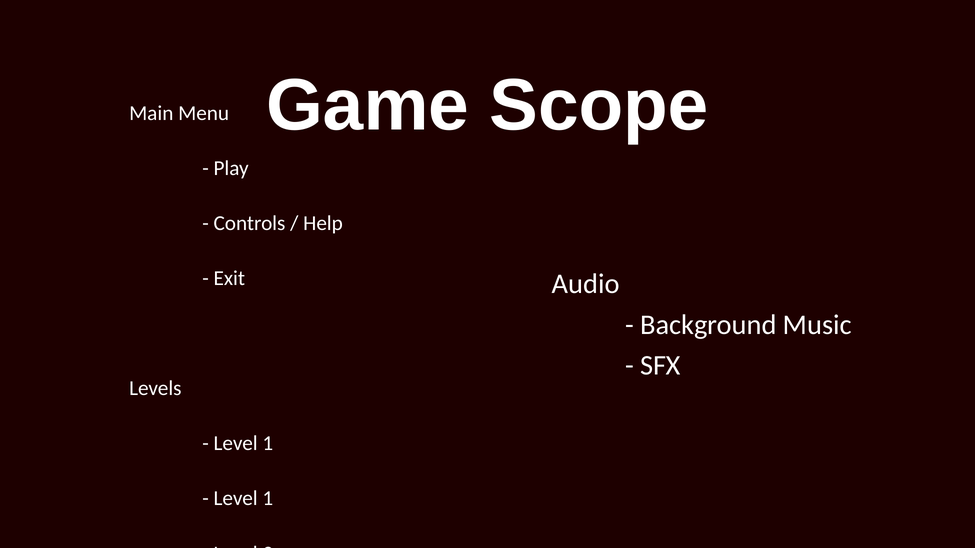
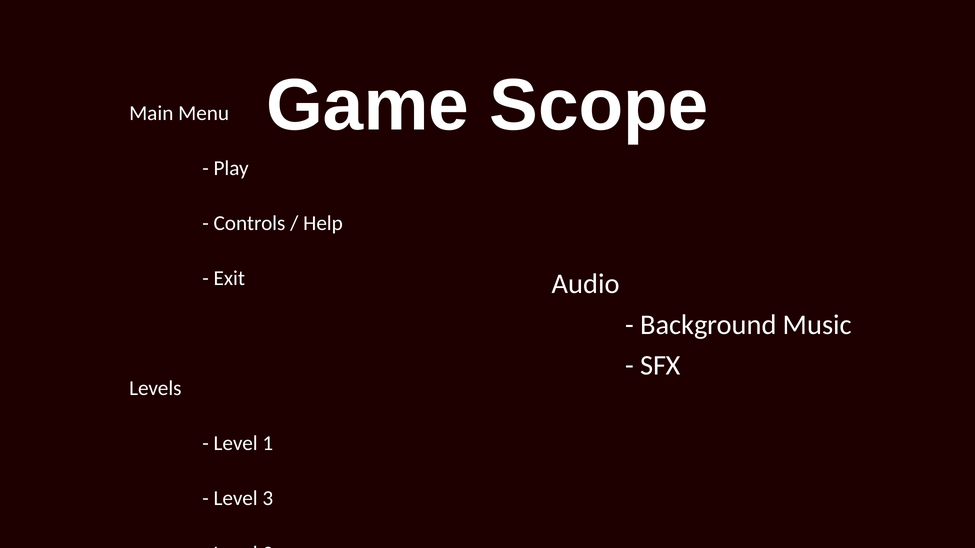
1 at (268, 499): 1 -> 3
